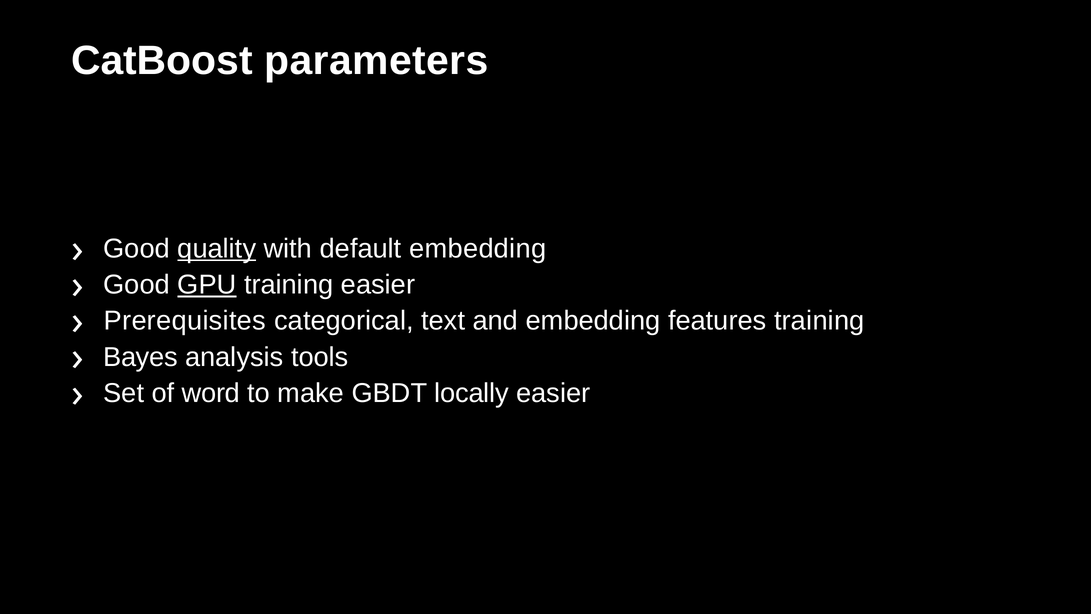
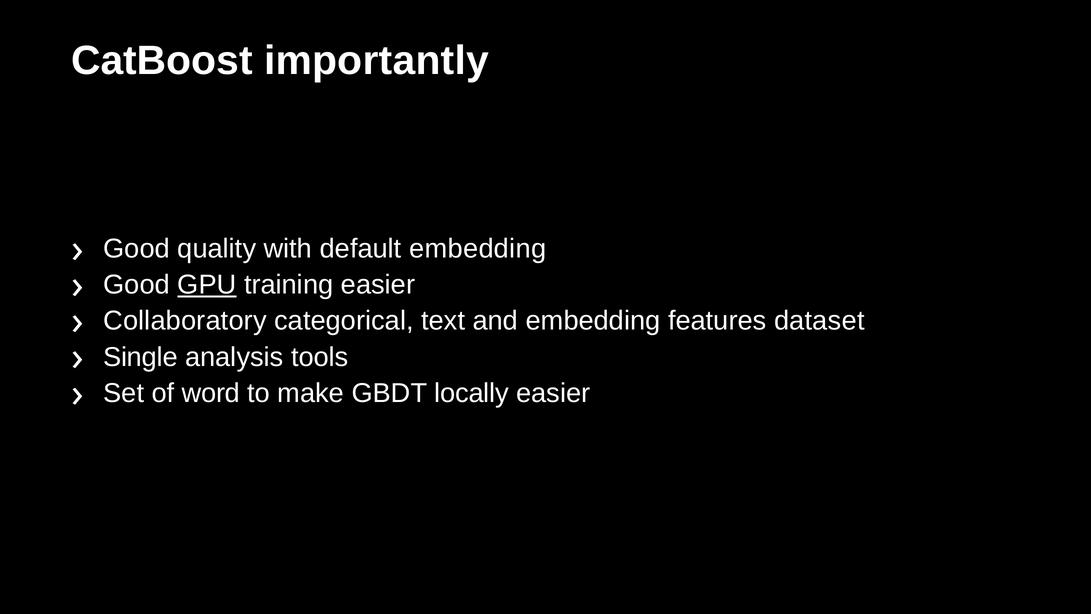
parameters: parameters -> importantly
quality underline: present -> none
Prerequisites: Prerequisites -> Collaboratory
features training: training -> dataset
Bayes: Bayes -> Single
